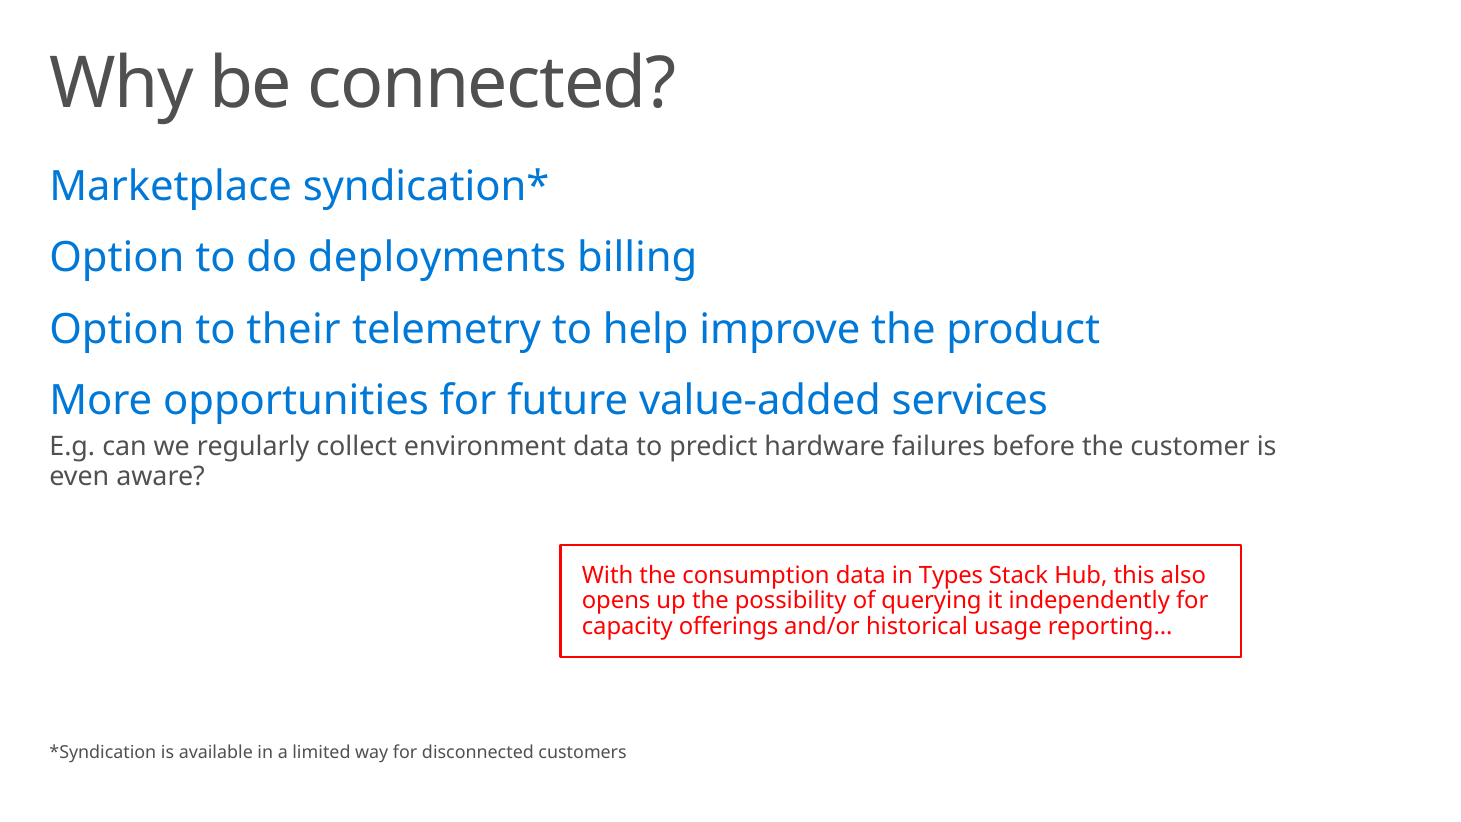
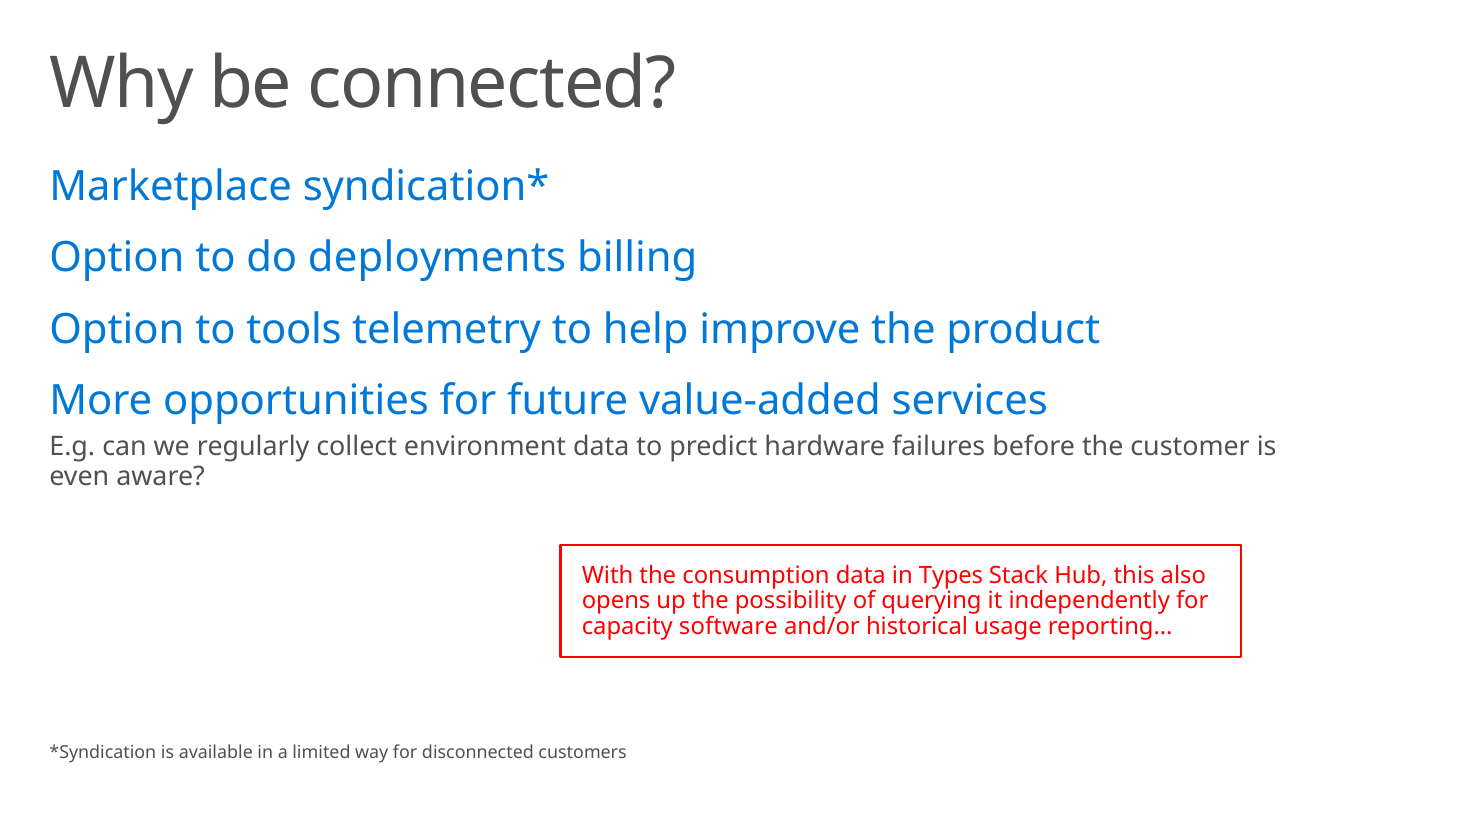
their: their -> tools
offerings: offerings -> software
